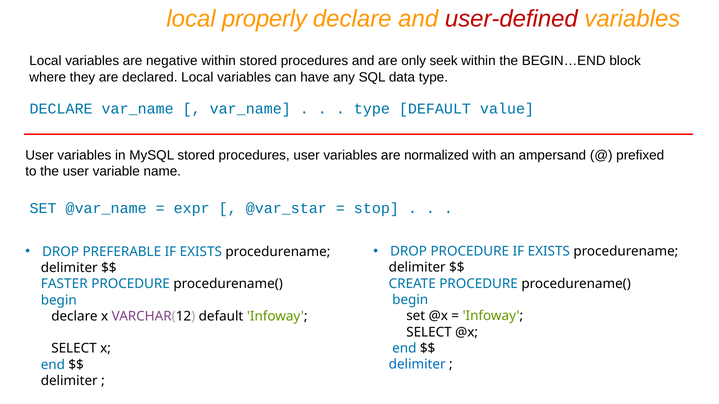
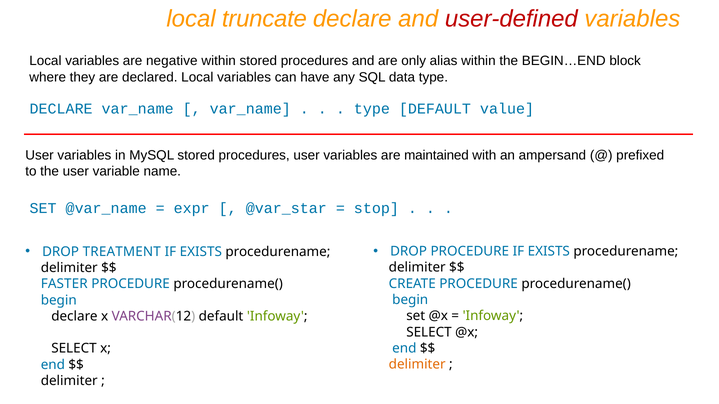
properly: properly -> truncate
seek: seek -> alias
normalized: normalized -> maintained
PREFERABLE: PREFERABLE -> TREATMENT
delimiter at (417, 365) colour: blue -> orange
